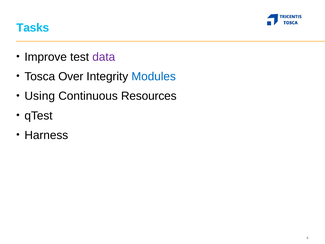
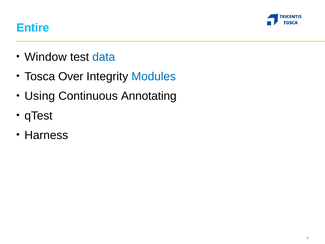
Tasks: Tasks -> Entire
Improve: Improve -> Window
data colour: purple -> blue
Resources: Resources -> Annotating
